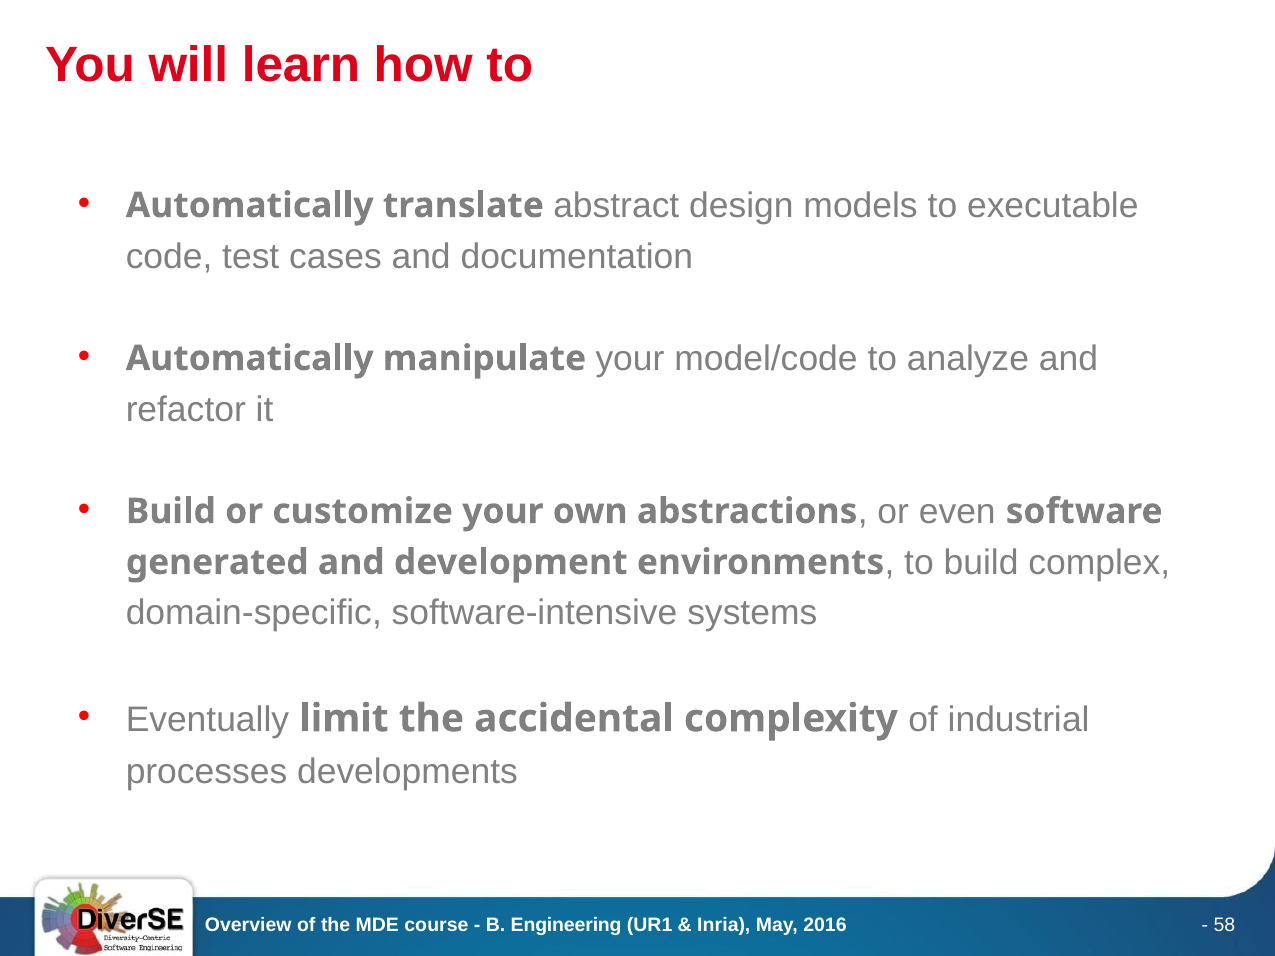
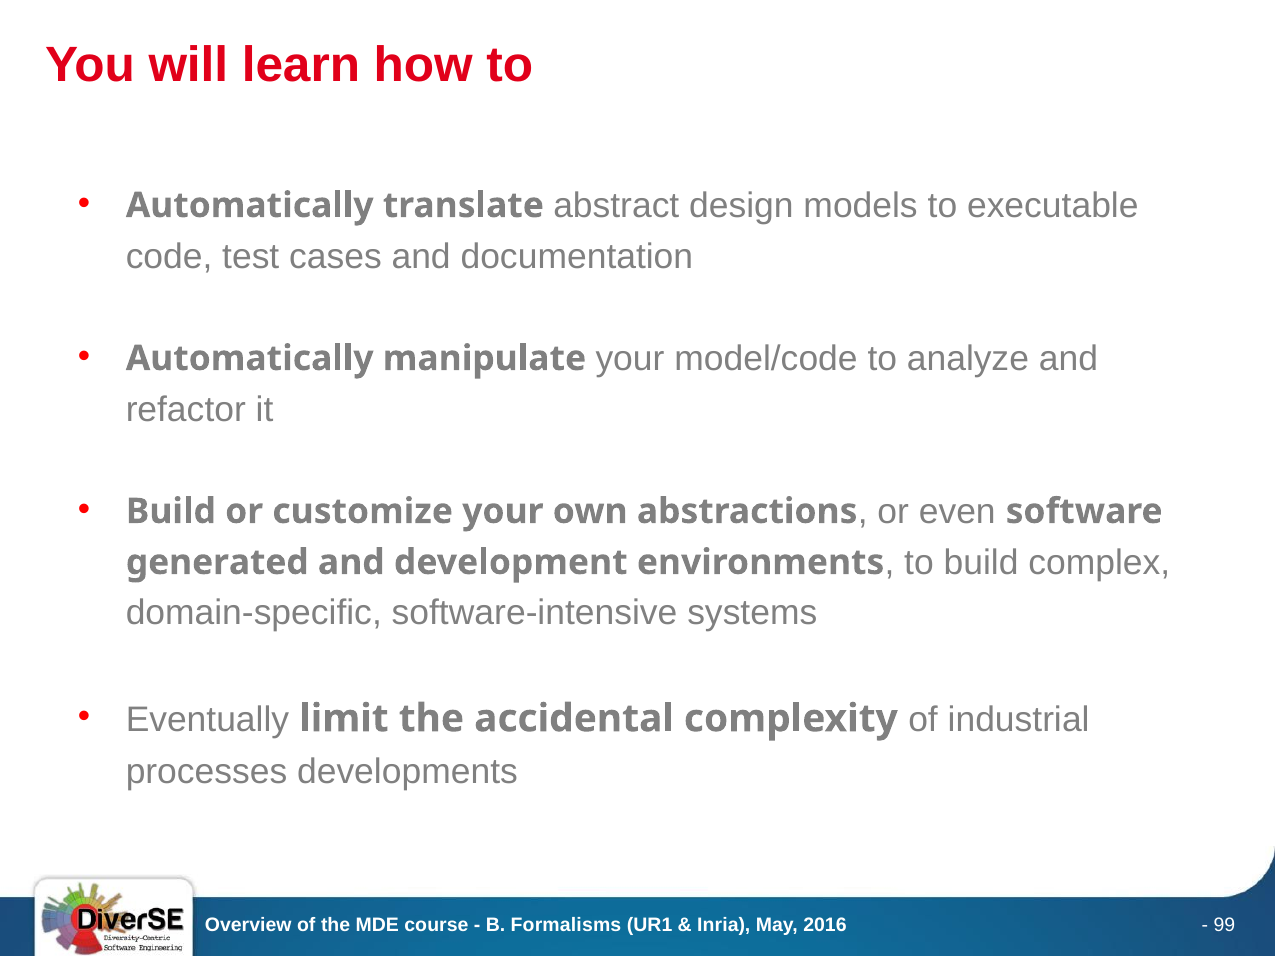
Engineering: Engineering -> Formalisms
58: 58 -> 99
